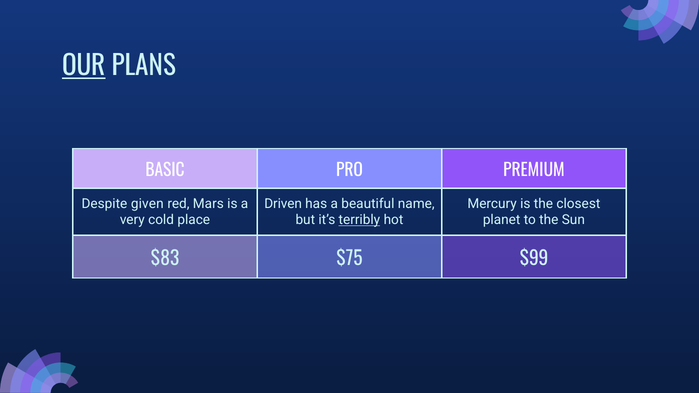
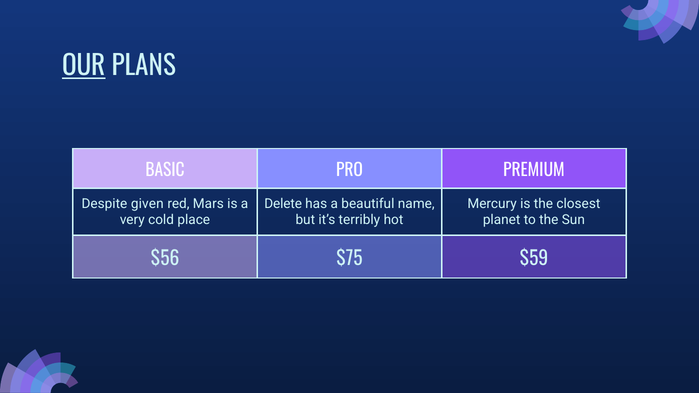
Driven: Driven -> Delete
terribly underline: present -> none
$83: $83 -> $56
$99: $99 -> $59
